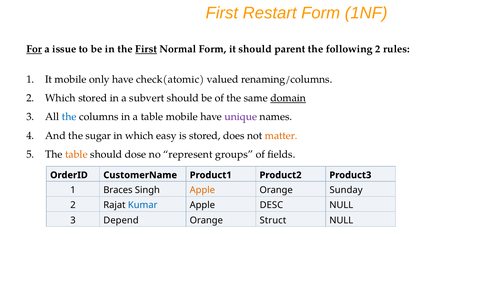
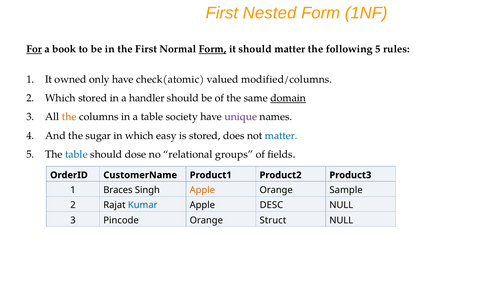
Restart: Restart -> Nested
issue: issue -> book
First at (146, 49) underline: present -> none
Form at (213, 49) underline: none -> present
should parent: parent -> matter
following 2: 2 -> 5
It mobile: mobile -> owned
renaming/columns: renaming/columns -> modified/columns
subvert: subvert -> handler
the at (69, 117) colour: blue -> orange
table mobile: mobile -> society
matter at (281, 136) colour: orange -> blue
table at (76, 154) colour: orange -> blue
represent: represent -> relational
Sunday: Sunday -> Sample
Depend: Depend -> Pincode
